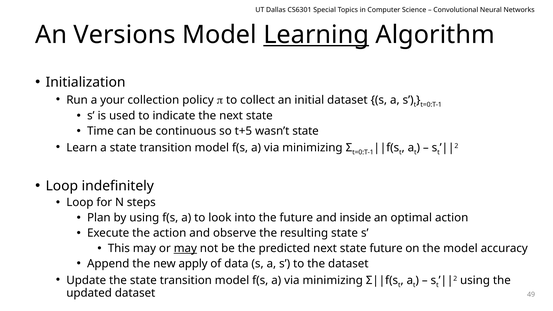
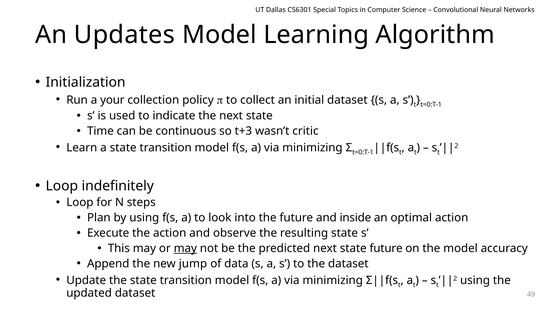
Versions: Versions -> Updates
Learning underline: present -> none
t+5: t+5 -> t+3
wasn’t state: state -> critic
apply: apply -> jump
